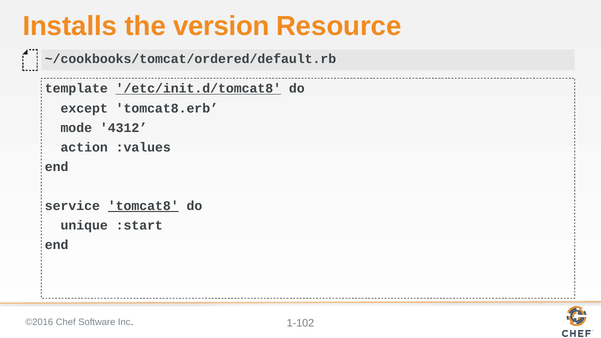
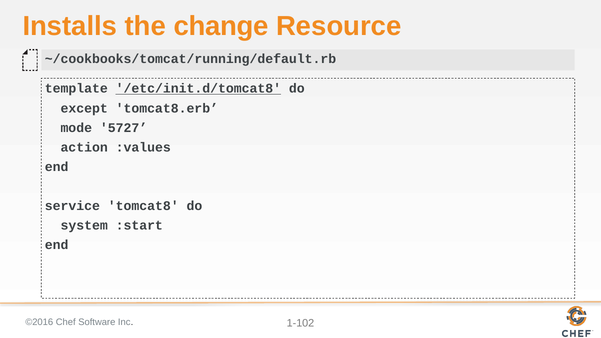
version: version -> change
~/cookbooks/tomcat/ordered/default.rb: ~/cookbooks/tomcat/ordered/default.rb -> ~/cookbooks/tomcat/running/default.rb
4312: 4312 -> 5727
tomcat8 underline: present -> none
unique: unique -> system
